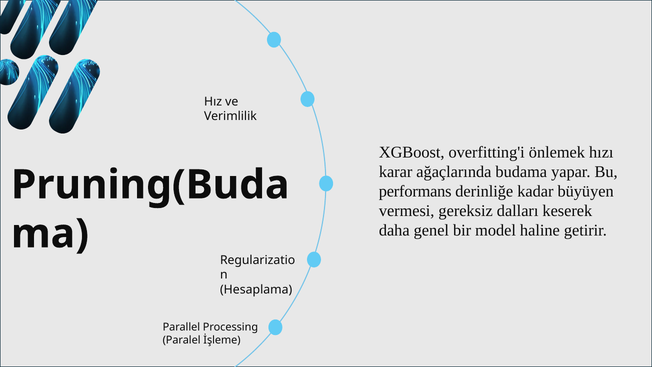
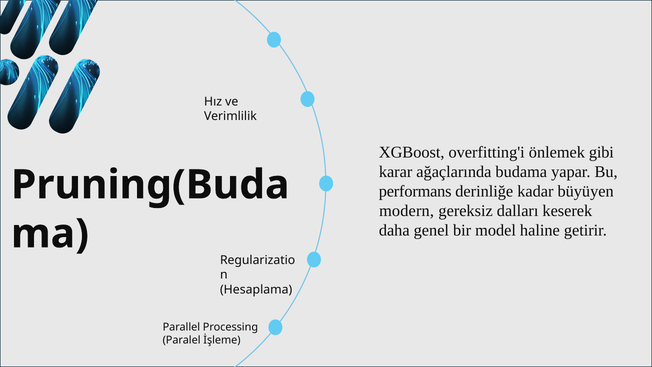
hızı: hızı -> gibi
vermesi: vermesi -> modern
